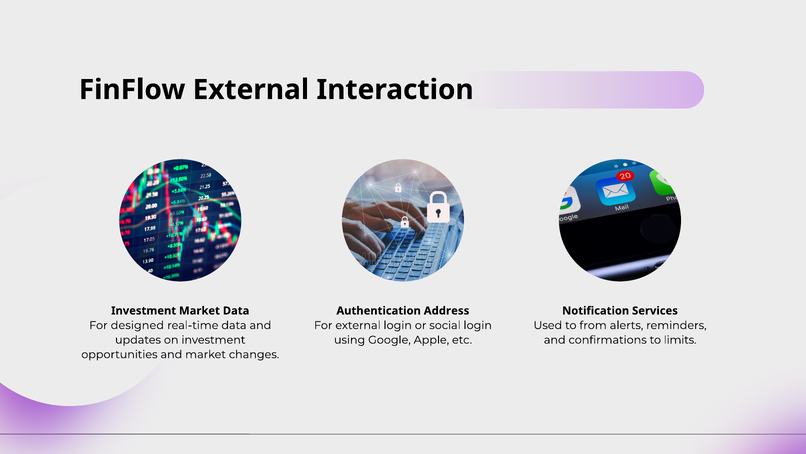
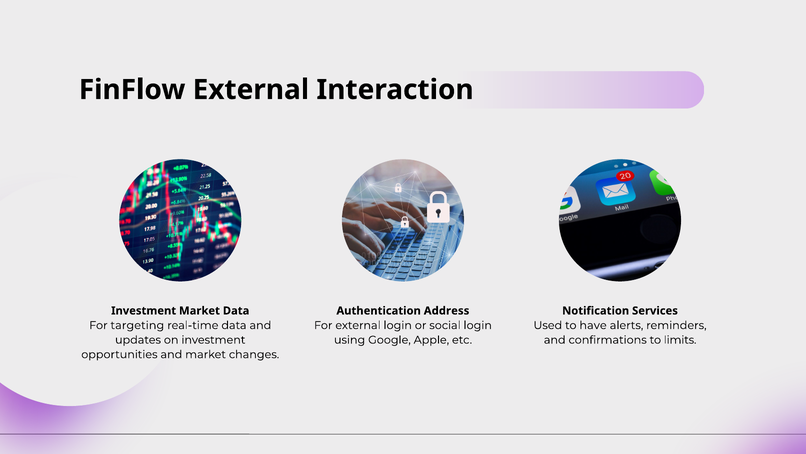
designed: designed -> targeting
from: from -> have
